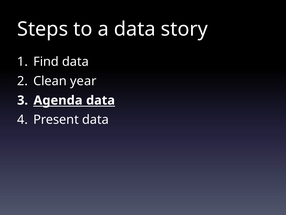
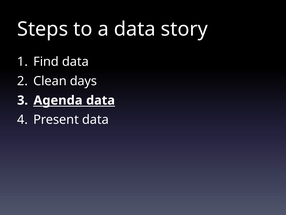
year: year -> days
